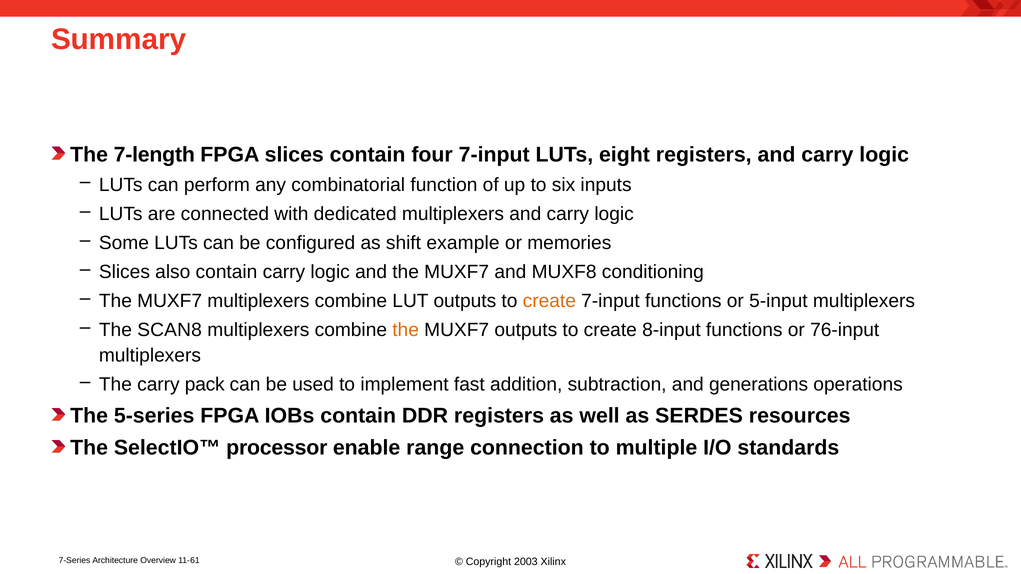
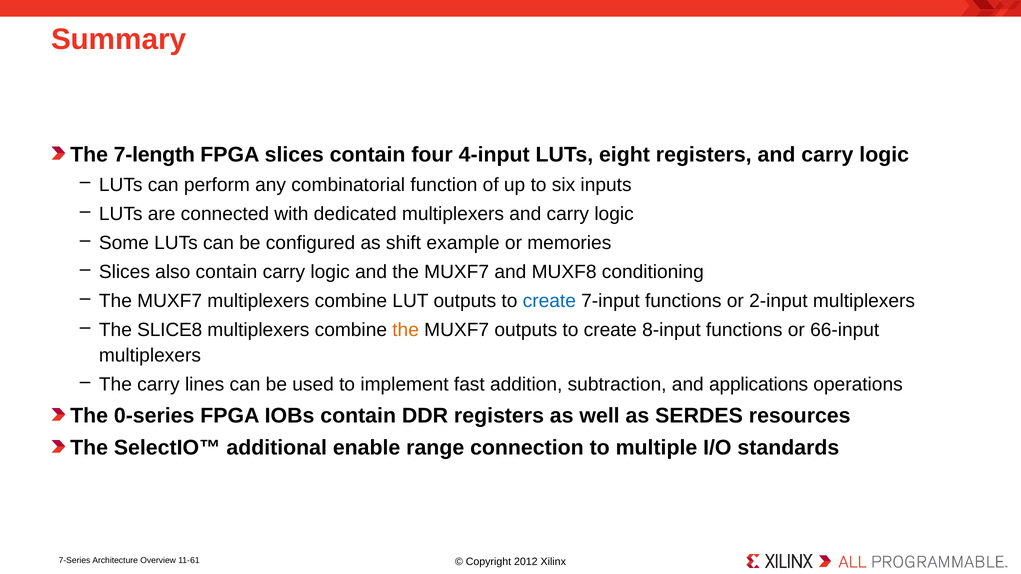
four 7-input: 7-input -> 4-input
create at (549, 301) colour: orange -> blue
5-input: 5-input -> 2-input
SCAN8: SCAN8 -> SLICE8
76-input: 76-input -> 66-input
pack: pack -> lines
generations: generations -> applications
5-series: 5-series -> 0-series
processor: processor -> additional
2003: 2003 -> 2012
